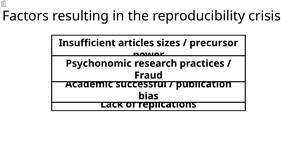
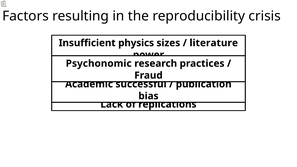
articles: articles -> physics
precursor: precursor -> literature
